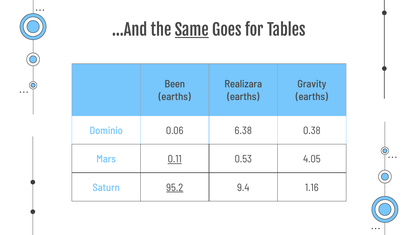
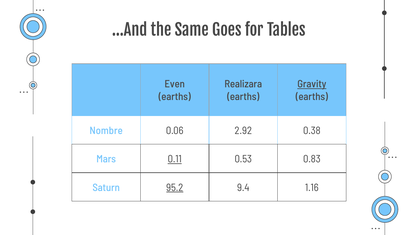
Same underline: present -> none
Been: Been -> Even
Gravity underline: none -> present
Dominio: Dominio -> Nombre
6.38: 6.38 -> 2.92
4.05: 4.05 -> 0.83
